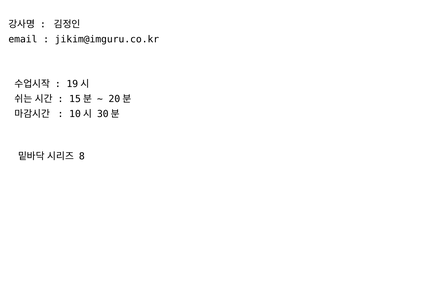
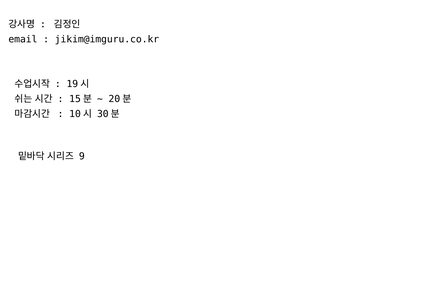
8: 8 -> 9
